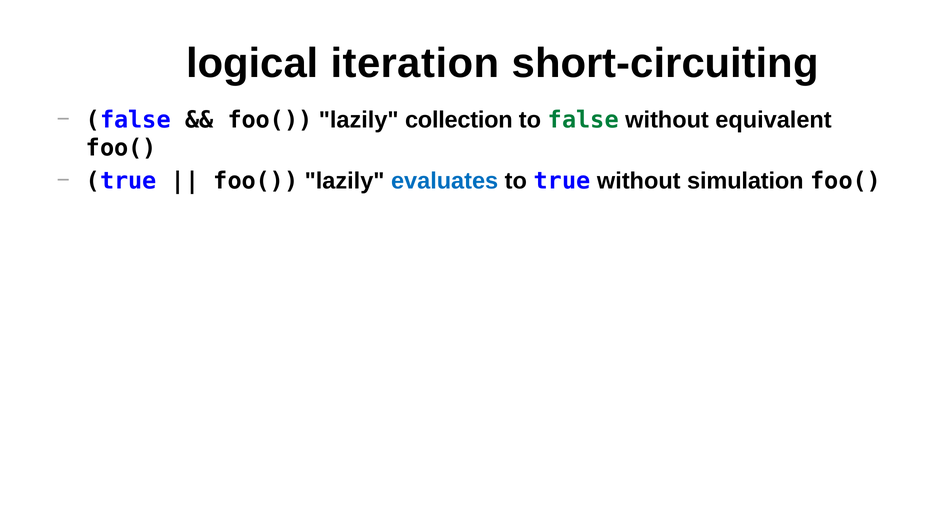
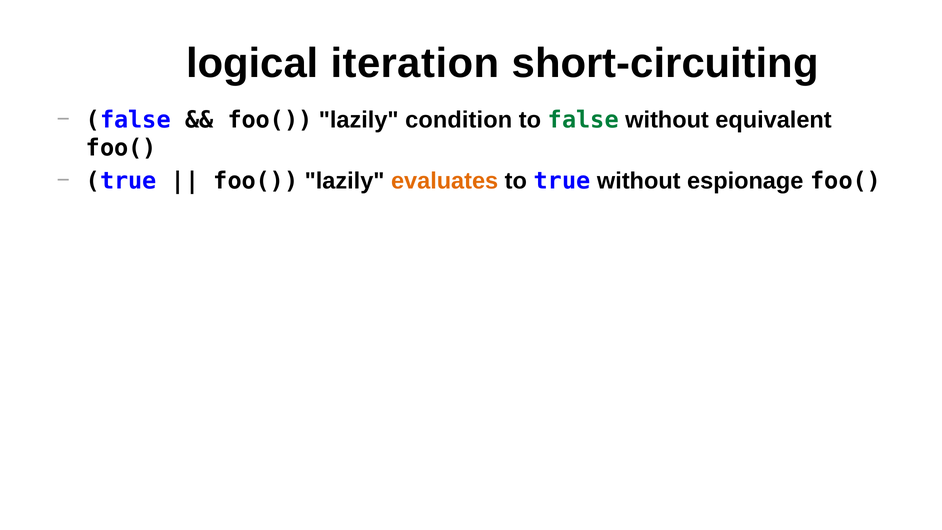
collection: collection -> condition
evaluates colour: blue -> orange
simulation: simulation -> espionage
